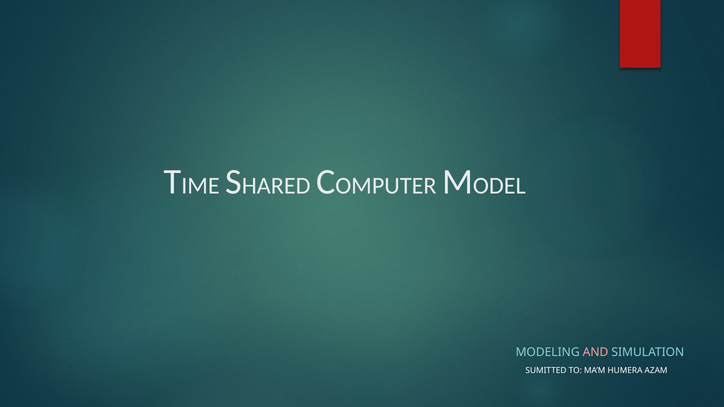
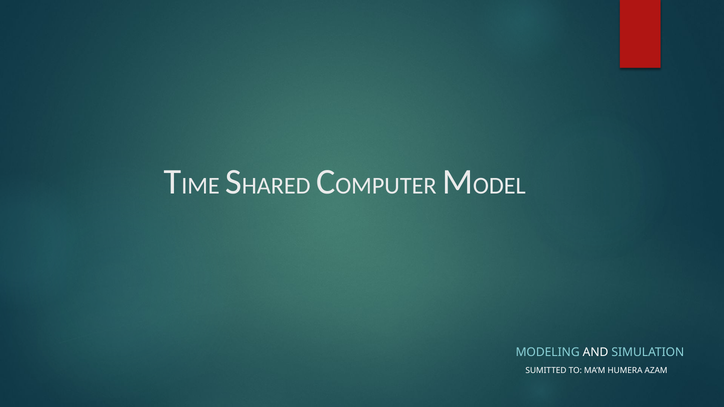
AND colour: pink -> white
